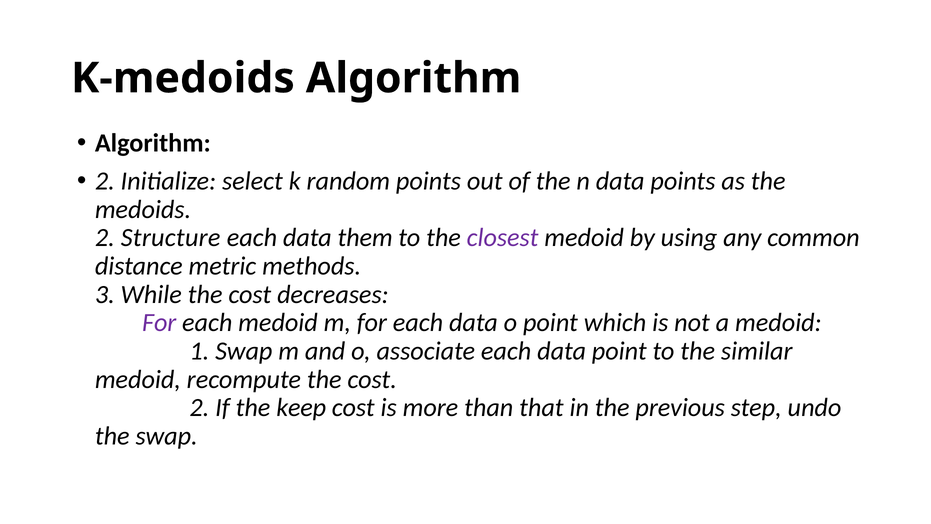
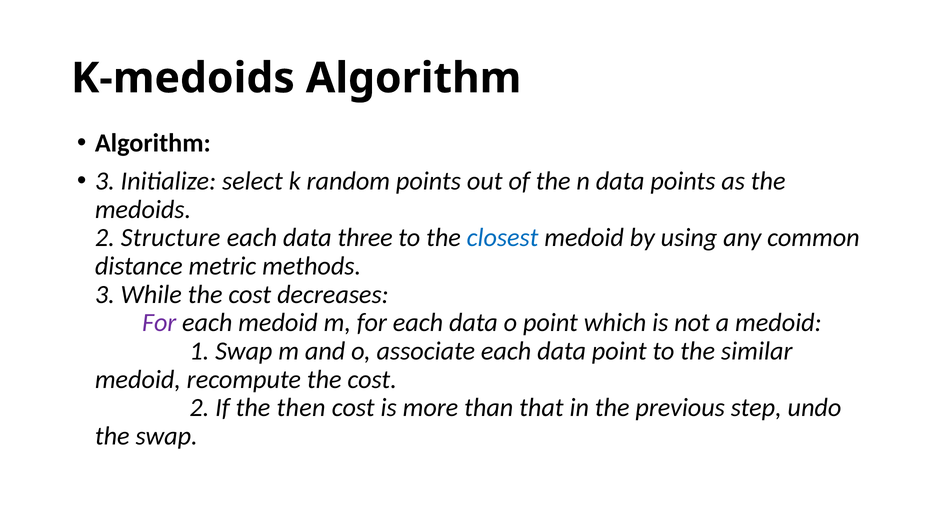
2 at (105, 181): 2 -> 3
them: them -> three
closest colour: purple -> blue
keep: keep -> then
